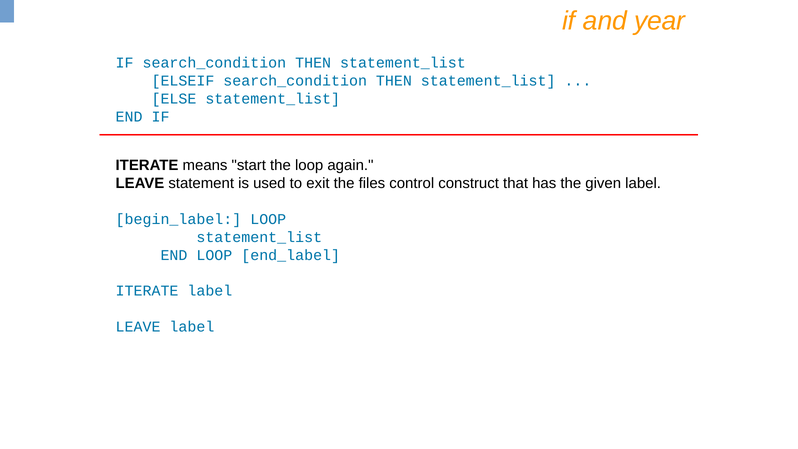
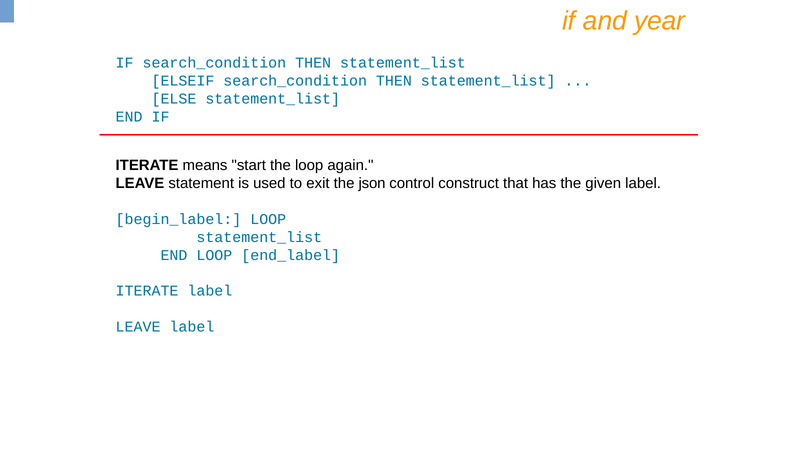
files: files -> json
